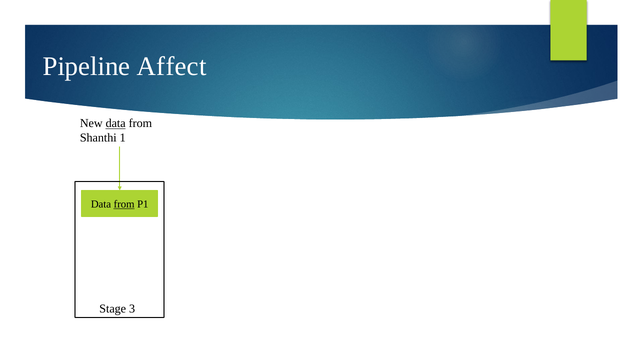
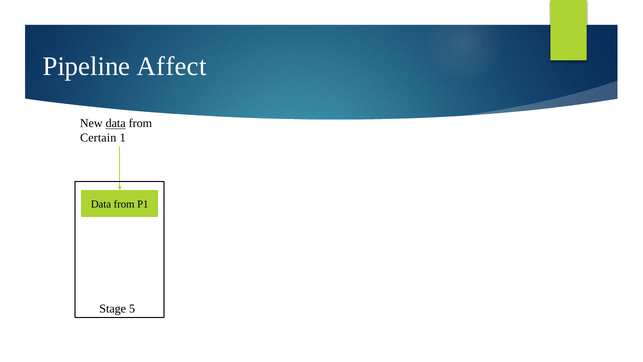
Shanthi: Shanthi -> Certain
from at (124, 204) underline: present -> none
3: 3 -> 5
